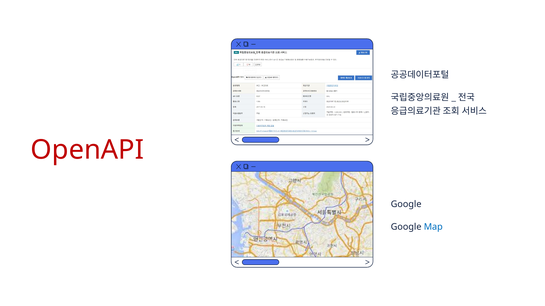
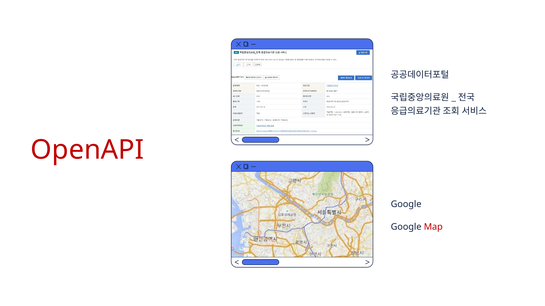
Map colour: blue -> red
